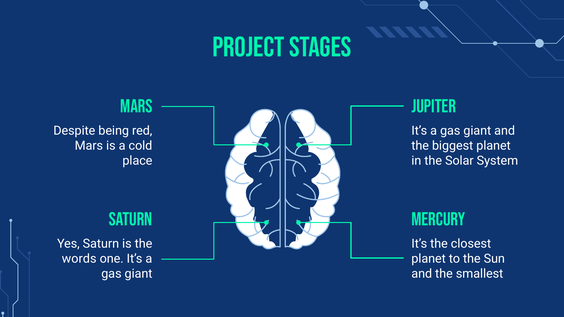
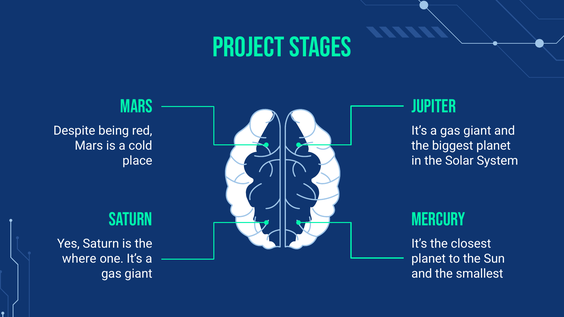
words: words -> where
